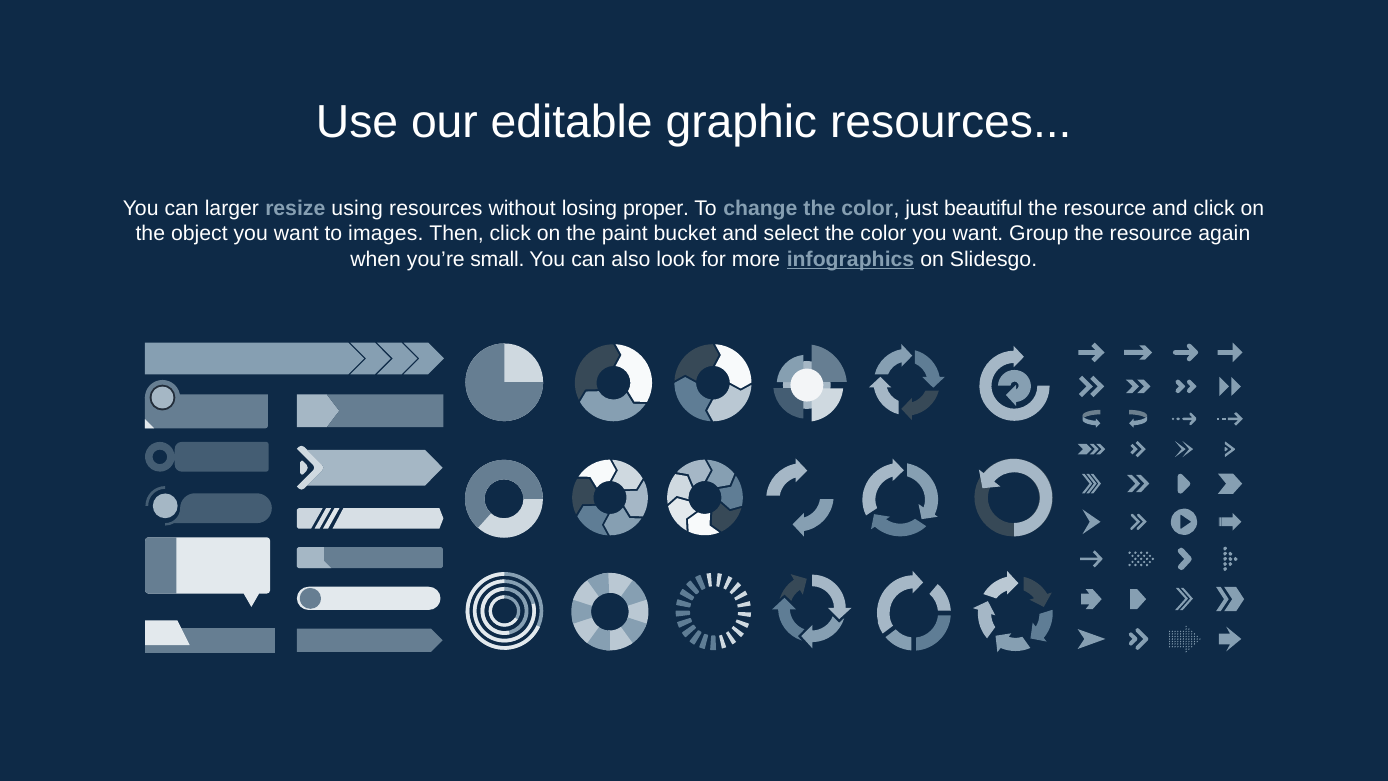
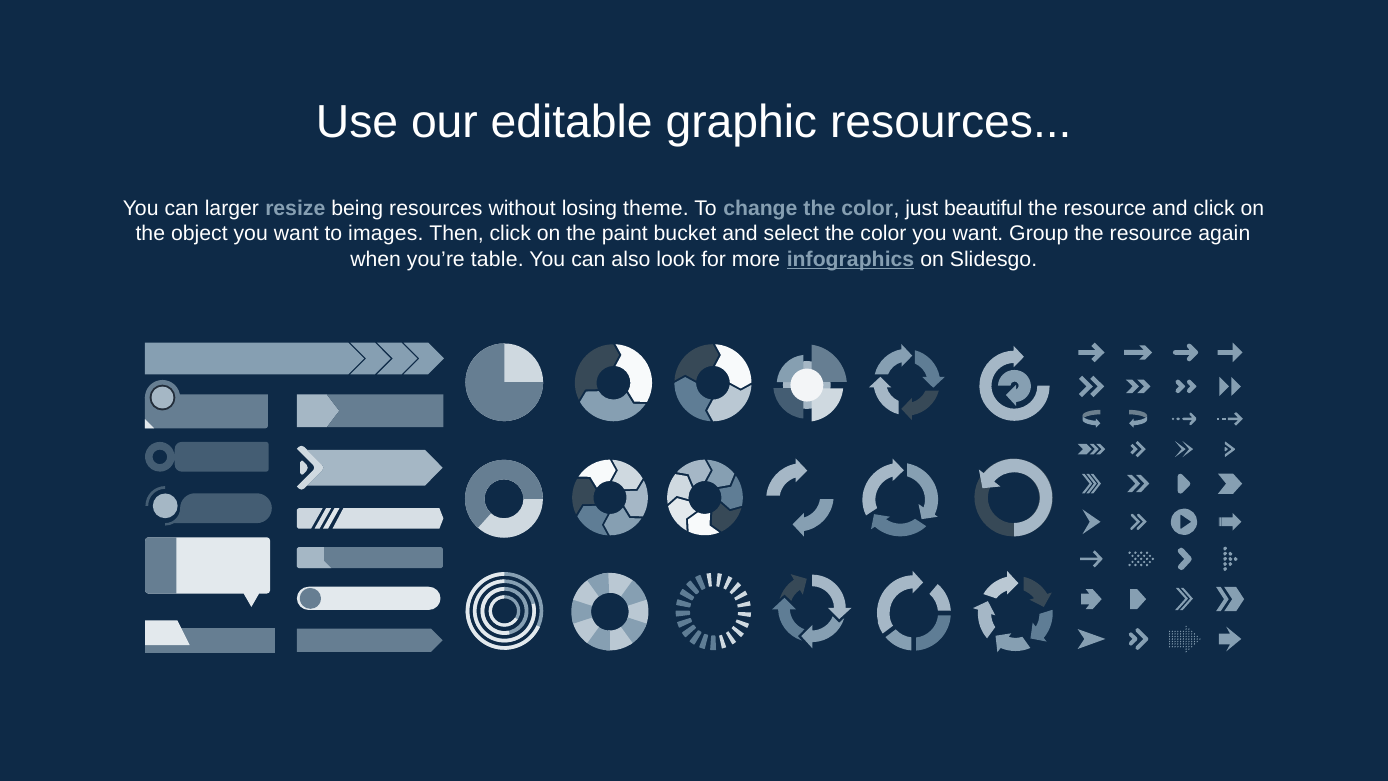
using: using -> being
proper: proper -> theme
small: small -> table
